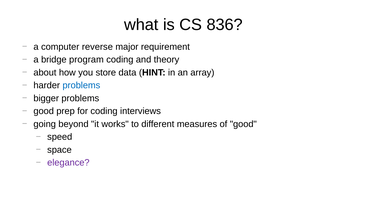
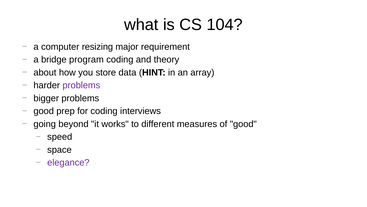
836: 836 -> 104
reverse: reverse -> resizing
problems at (81, 85) colour: blue -> purple
